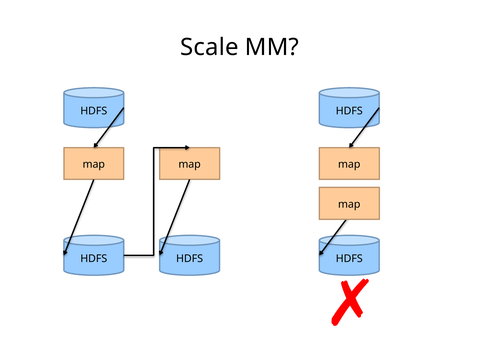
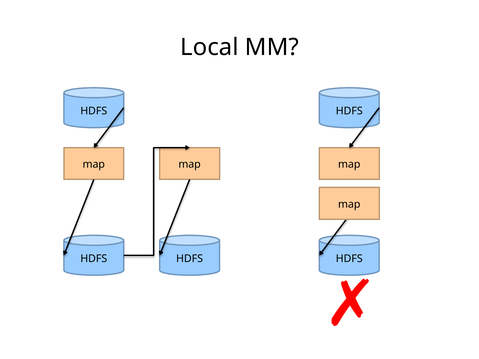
Scale: Scale -> Local
